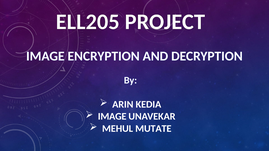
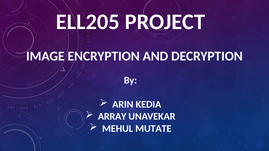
IMAGE at (112, 117): IMAGE -> ARRAY
